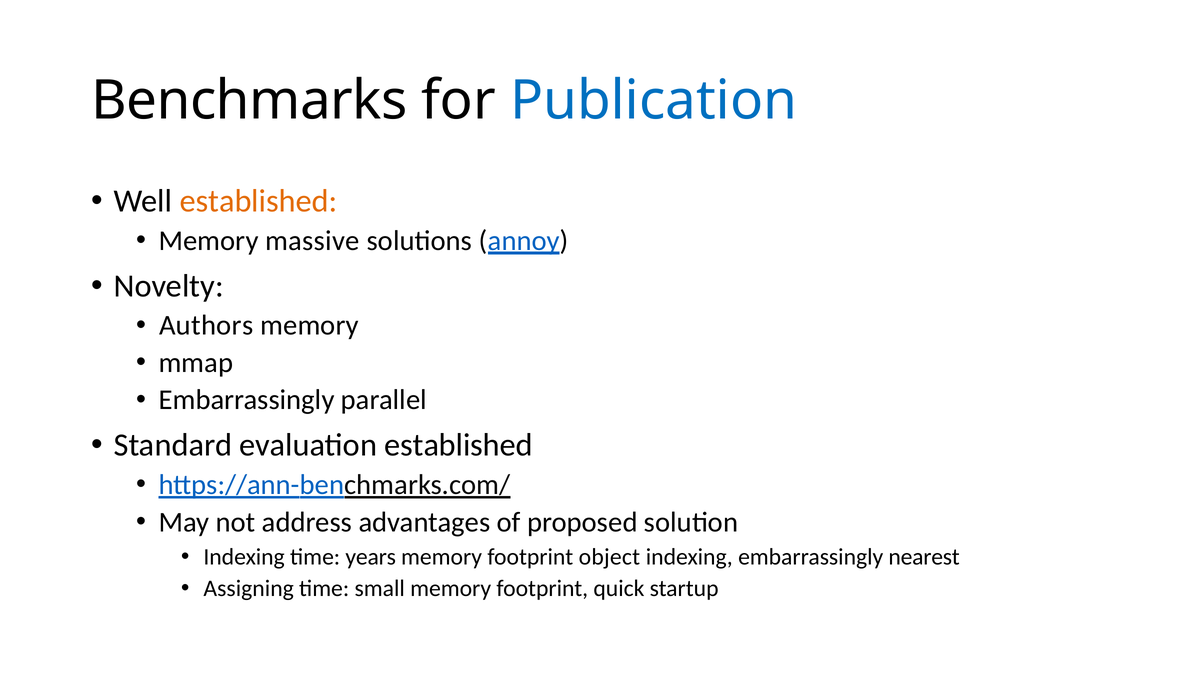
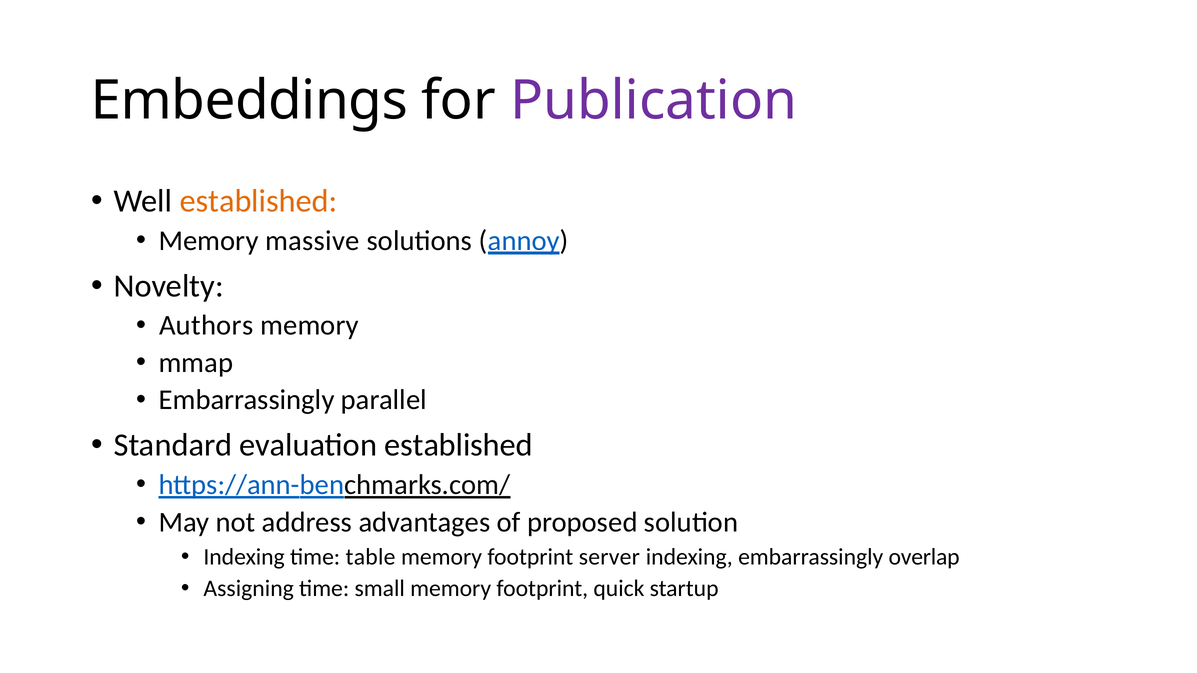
Benchmarks: Benchmarks -> Embeddings
Publication colour: blue -> purple
years: years -> table
object: object -> server
nearest: nearest -> overlap
